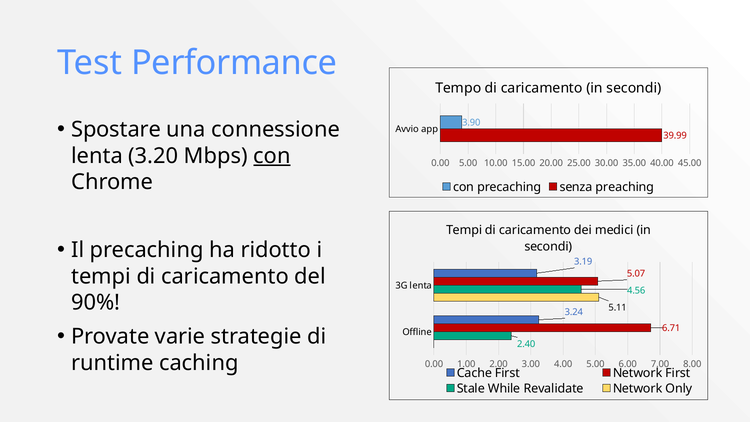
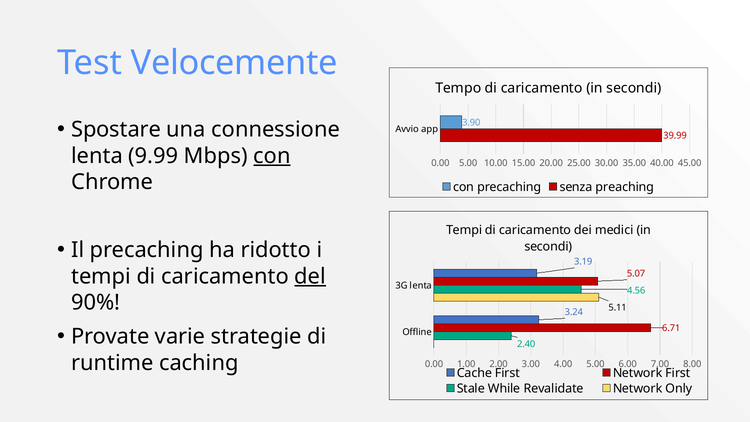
Performance: Performance -> Velocemente
3.20: 3.20 -> 9.99
del underline: none -> present
